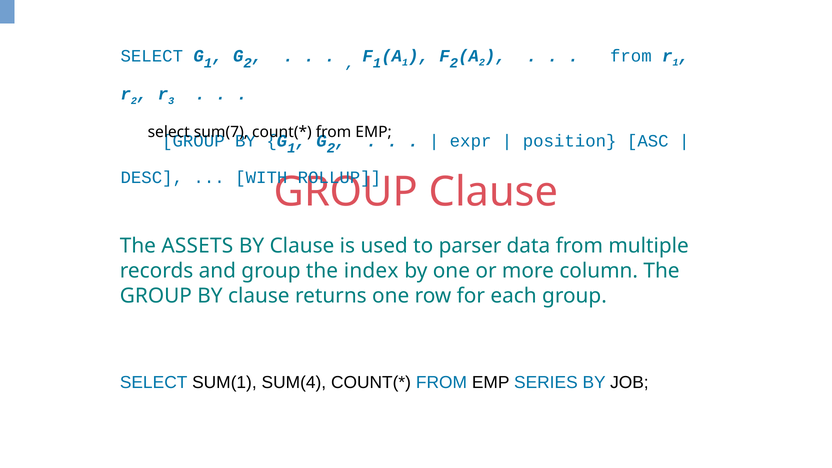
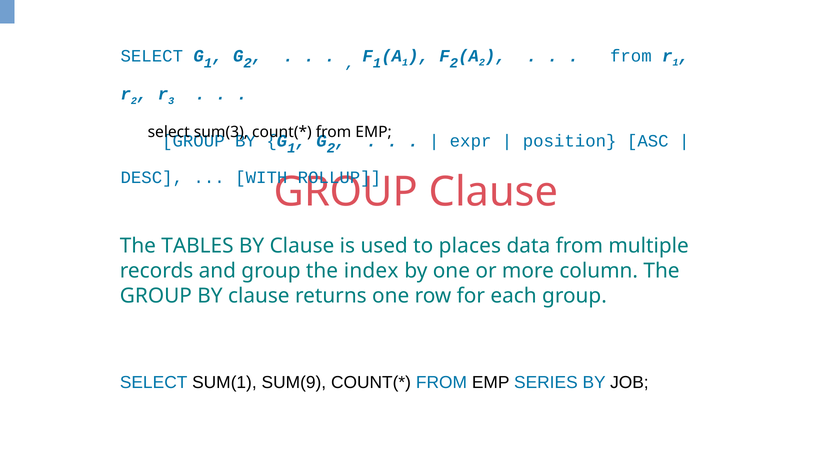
sum(7: sum(7 -> sum(3
ASSETS: ASSETS -> TABLES
parser: parser -> places
SUM(4: SUM(4 -> SUM(9
